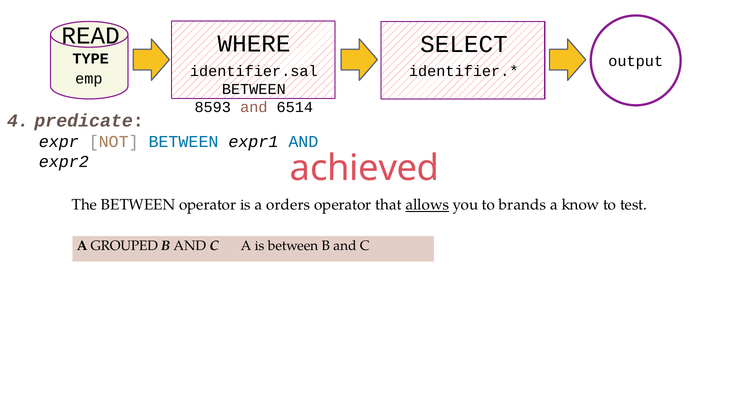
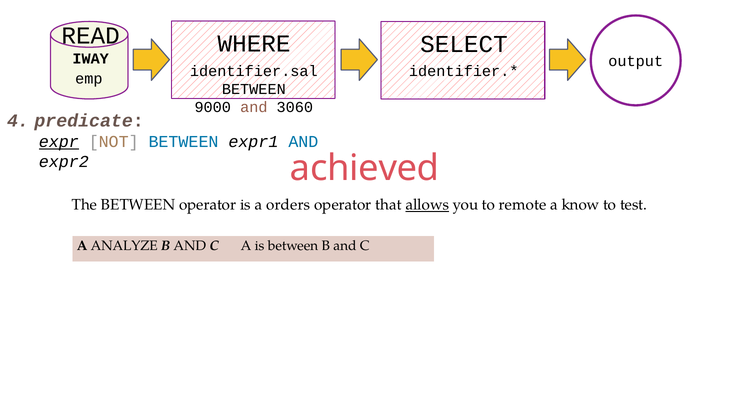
TYPE: TYPE -> IWAY
8593: 8593 -> 9000
6514: 6514 -> 3060
expr underline: none -> present
brands: brands -> remote
GROUPED: GROUPED -> ANALYZE
